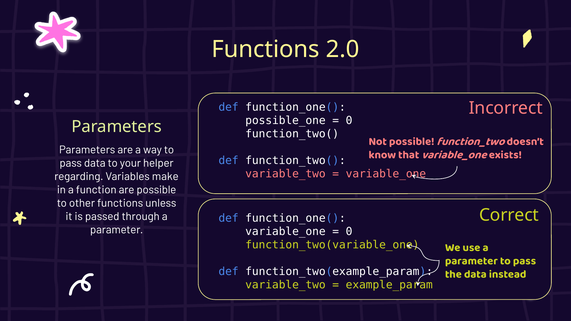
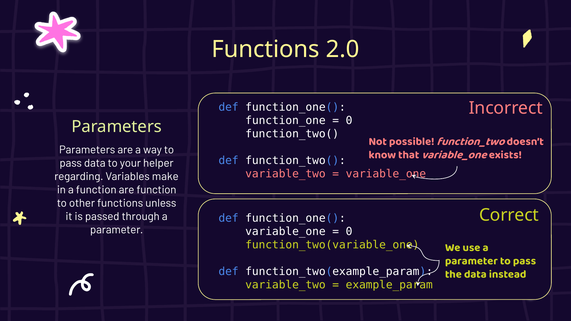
possible_one: possible_one -> function_one
are possible: possible -> function
